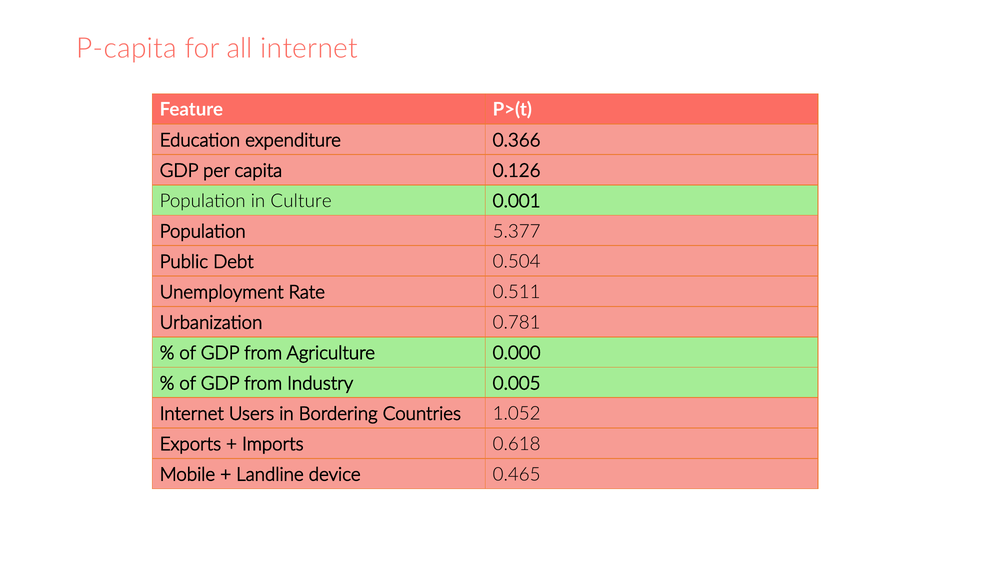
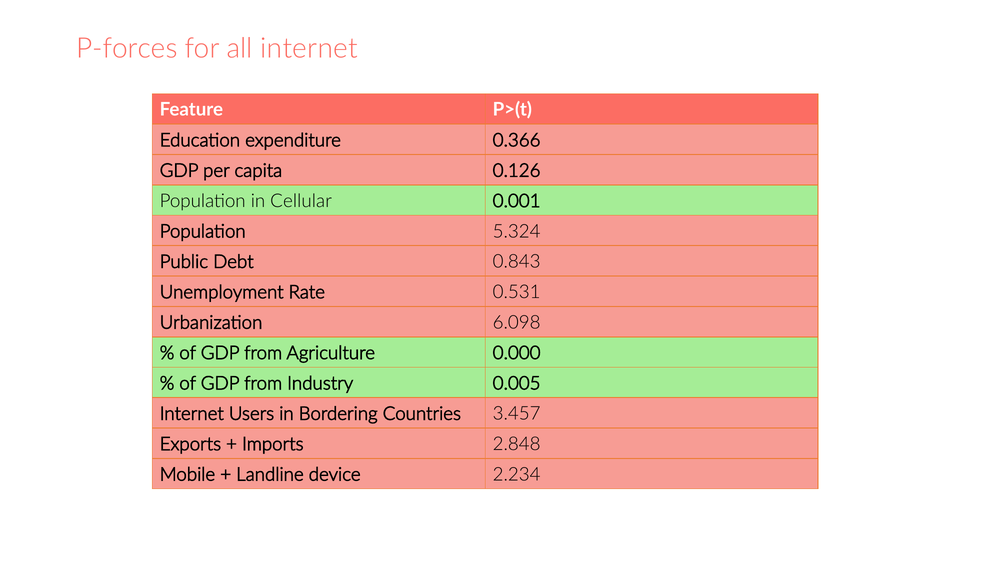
P-capita: P-capita -> P-forces
Culture: Culture -> Cellular
5.377: 5.377 -> 5.324
0.504: 0.504 -> 0.843
0.511: 0.511 -> 0.531
0.781: 0.781 -> 6.098
1.052: 1.052 -> 3.457
0.618: 0.618 -> 2.848
0.465: 0.465 -> 2.234
